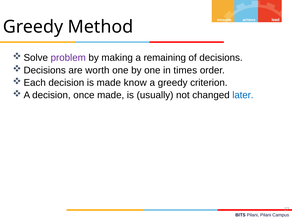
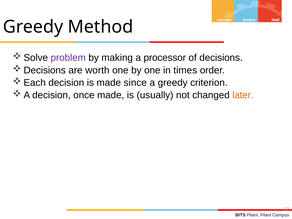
remaining: remaining -> processor
know: know -> since
later colour: blue -> orange
